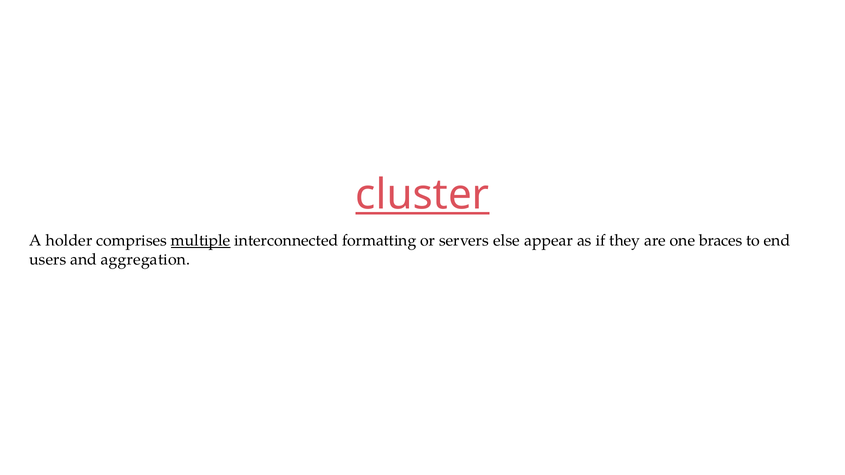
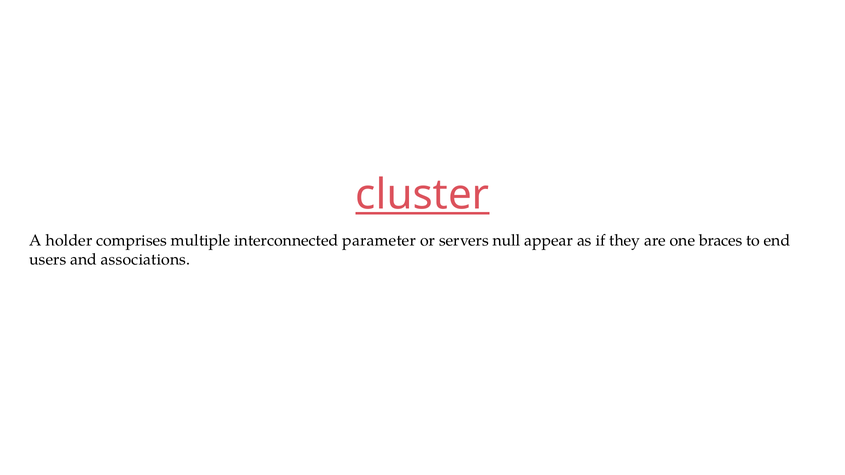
multiple underline: present -> none
formatting: formatting -> parameter
else: else -> null
aggregation: aggregation -> associations
